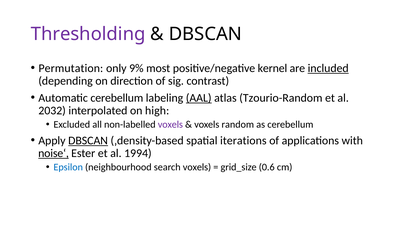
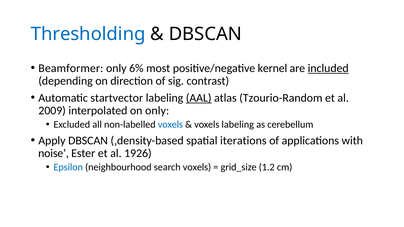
Thresholding colour: purple -> blue
Permutation: Permutation -> Beamformer
9%: 9% -> 6%
Automatic cerebellum: cerebellum -> startvector
2032: 2032 -> 2009
on high: high -> only
voxels at (170, 125) colour: purple -> blue
voxels random: random -> labeling
DBSCAN at (88, 141) underline: present -> none
noise‘ underline: present -> none
1994: 1994 -> 1926
0.6: 0.6 -> 1.2
